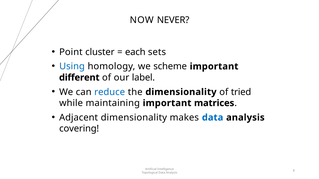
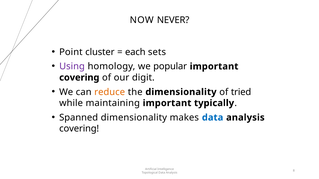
Using colour: blue -> purple
scheme: scheme -> popular
different at (79, 78): different -> covering
label: label -> digit
reduce colour: blue -> orange
matrices: matrices -> typically
Adjacent: Adjacent -> Spanned
